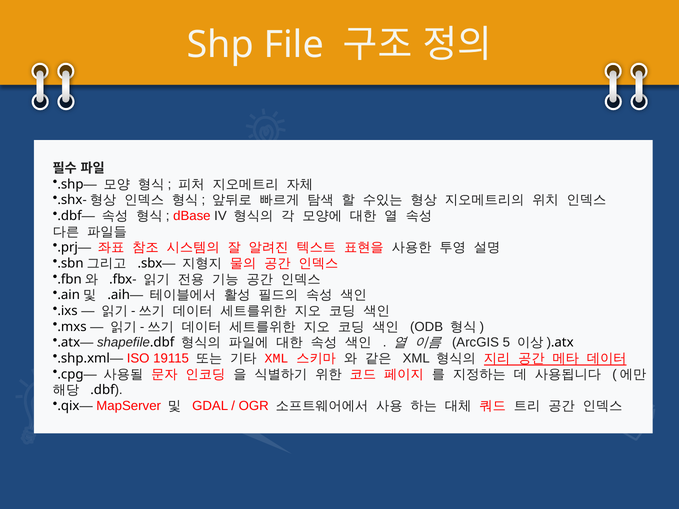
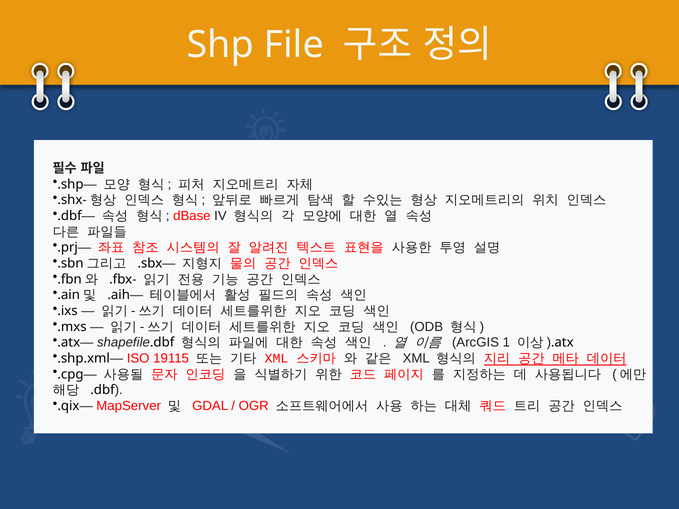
5: 5 -> 1
